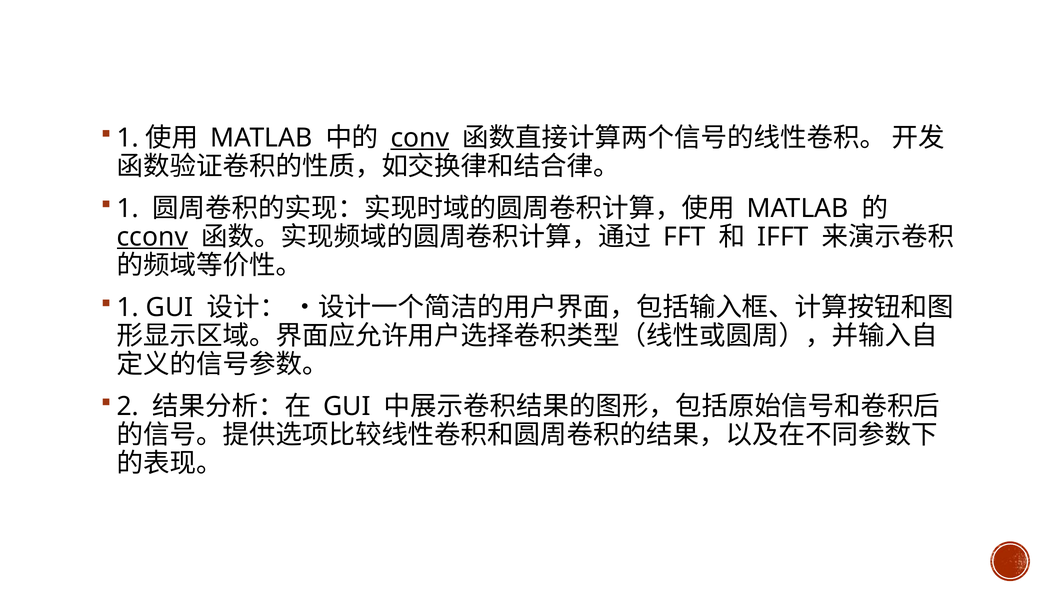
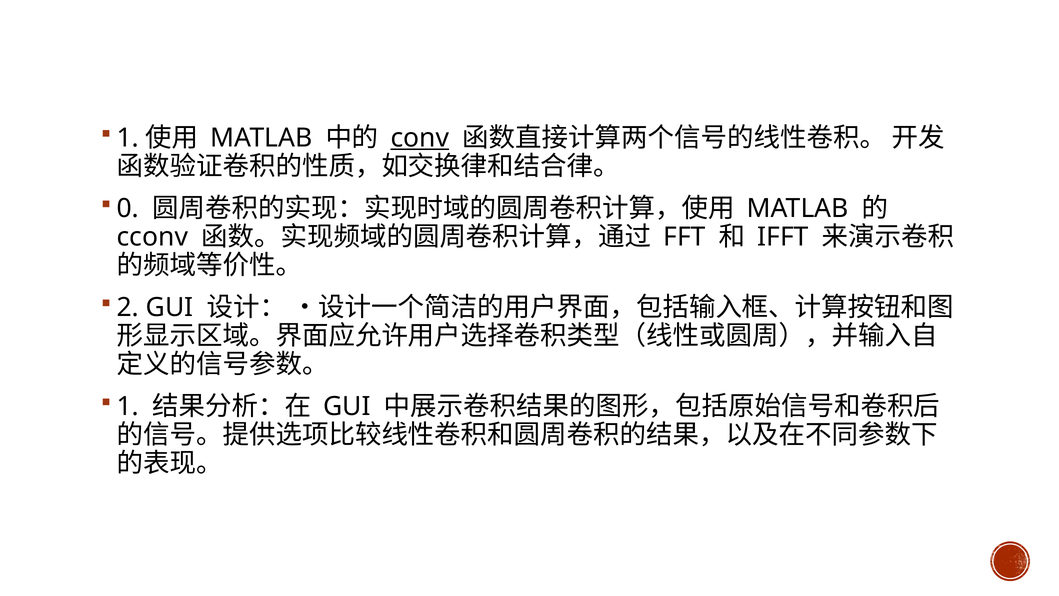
1 at (128, 208): 1 -> 0
cconv underline: present -> none
1 at (128, 307): 1 -> 2
2 at (128, 406): 2 -> 1
